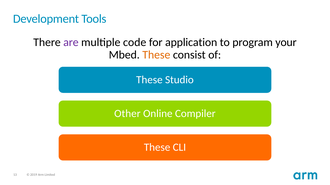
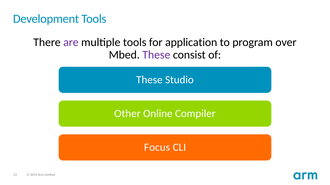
multiple code: code -> tools
your: your -> over
These at (156, 55) colour: orange -> purple
These at (157, 148): These -> Focus
